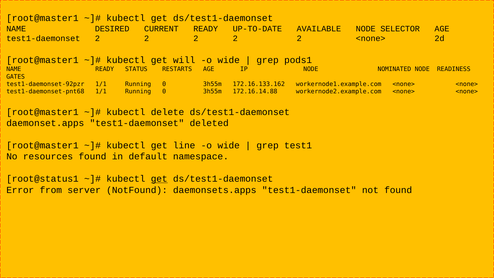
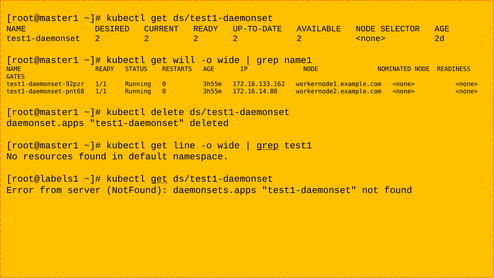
pods1: pods1 -> name1
grep at (268, 145) underline: none -> present
root@status1: root@status1 -> root@labels1
